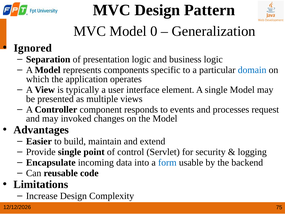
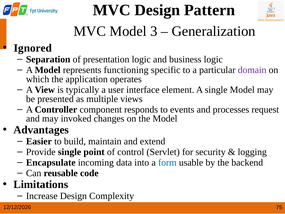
0: 0 -> 3
components: components -> functioning
domain colour: blue -> purple
